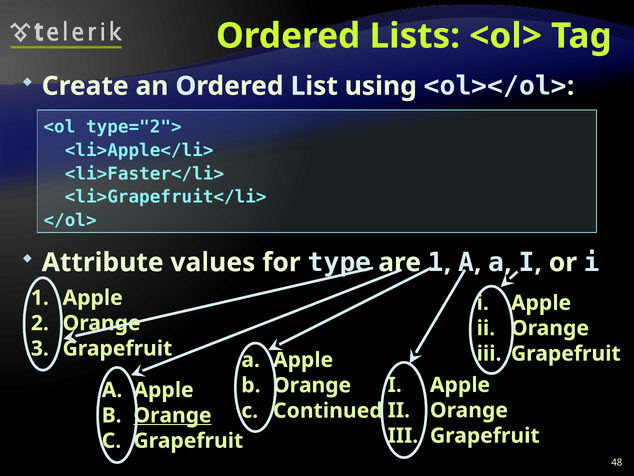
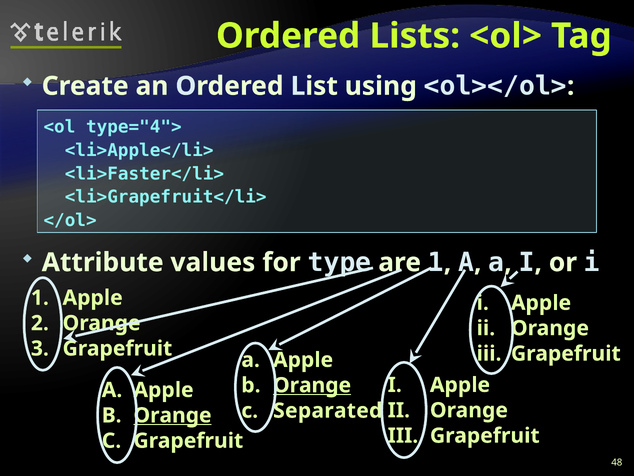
type="2">: type="2"> -> type="4">
Orange at (312, 385) underline: none -> present
Continued: Continued -> Separated
